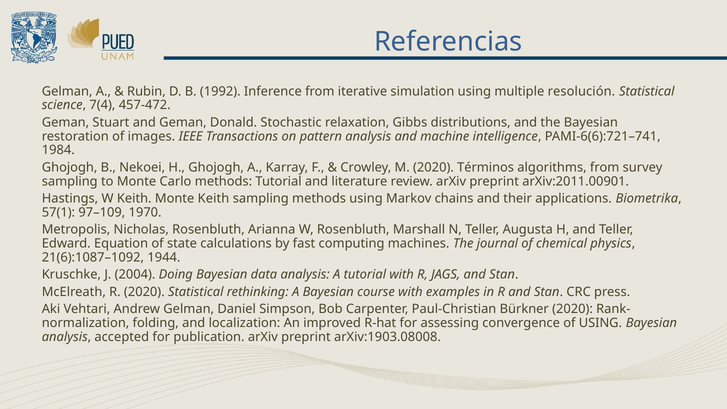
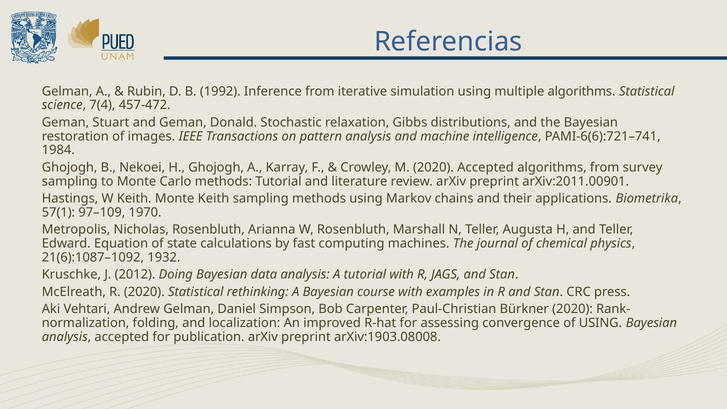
multiple resolución: resolución -> algorithms
2020 Términos: Términos -> Accepted
1944: 1944 -> 1932
2004: 2004 -> 2012
